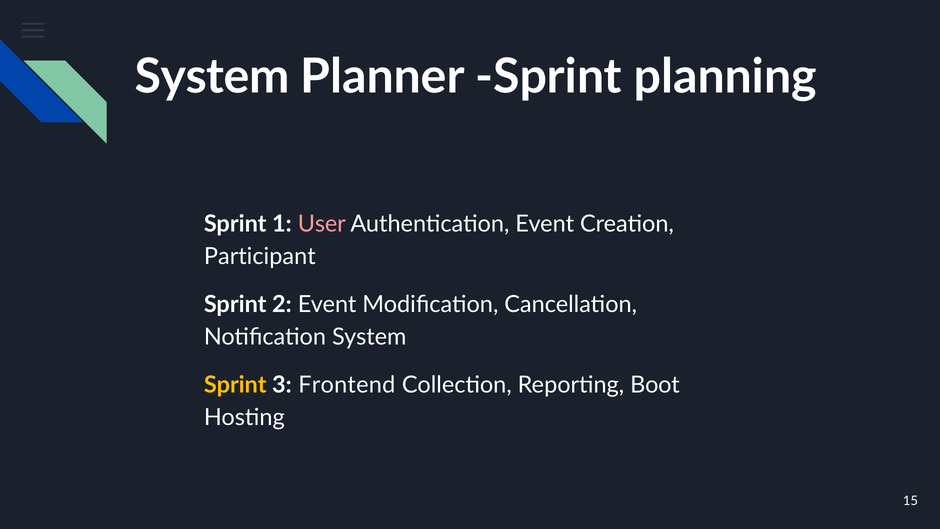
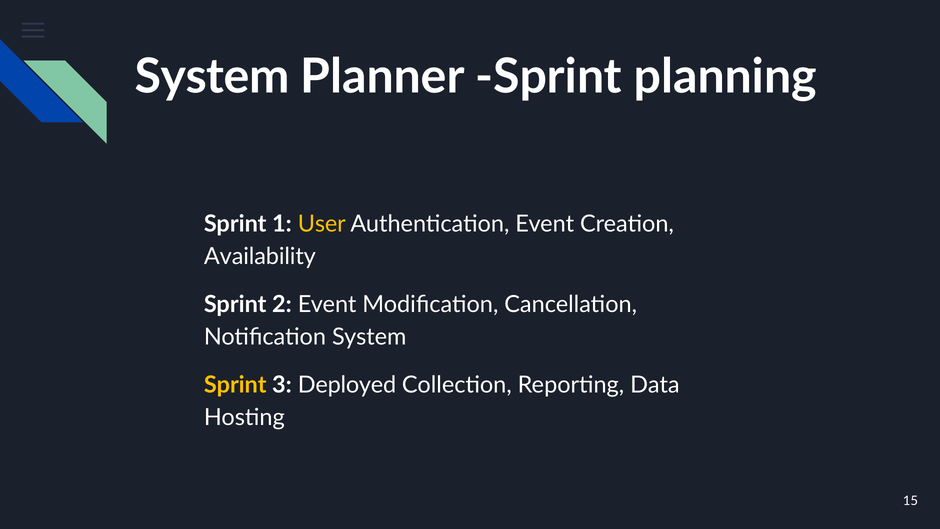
User colour: pink -> yellow
Participant: Participant -> Availability
Frontend: Frontend -> Deployed
Boot: Boot -> Data
